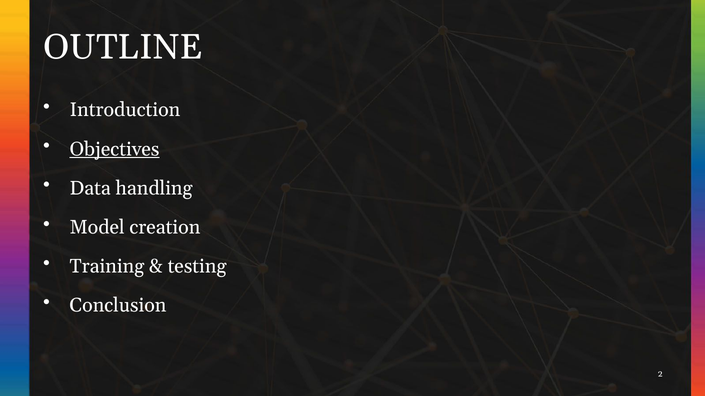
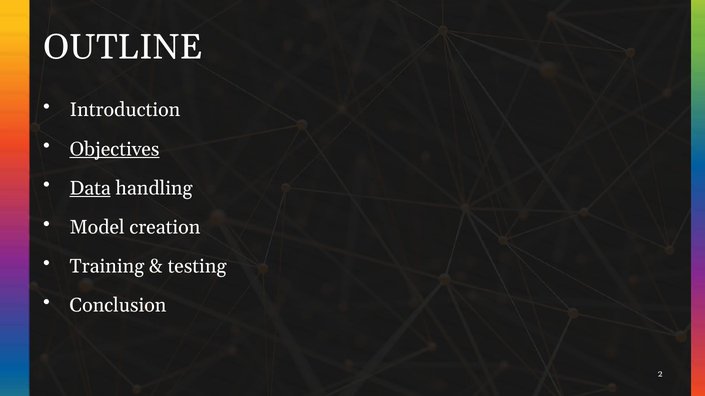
Data underline: none -> present
